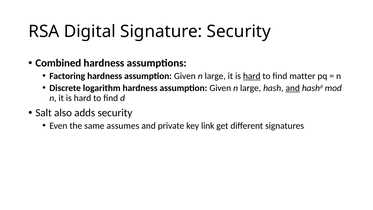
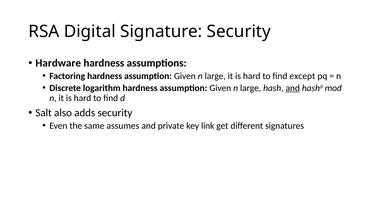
Combined: Combined -> Hardware
hard at (252, 76) underline: present -> none
matter: matter -> except
